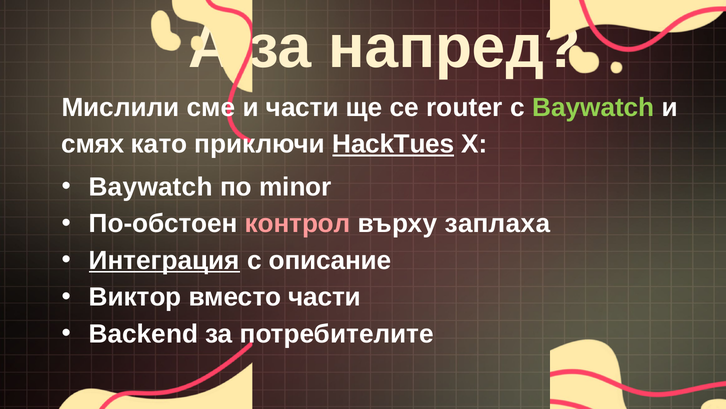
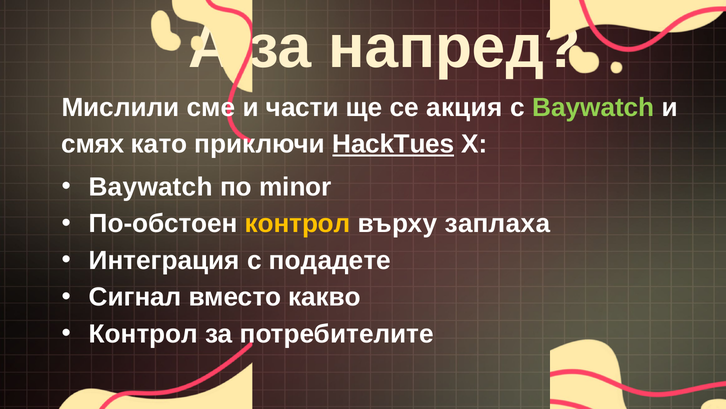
router: router -> акция
контрол at (298, 223) colour: pink -> yellow
Интеграция underline: present -> none
описание: описание -> подадете
Виктор: Виктор -> Сигнал
вместо части: части -> какво
Backend at (143, 334): Backend -> Контрол
